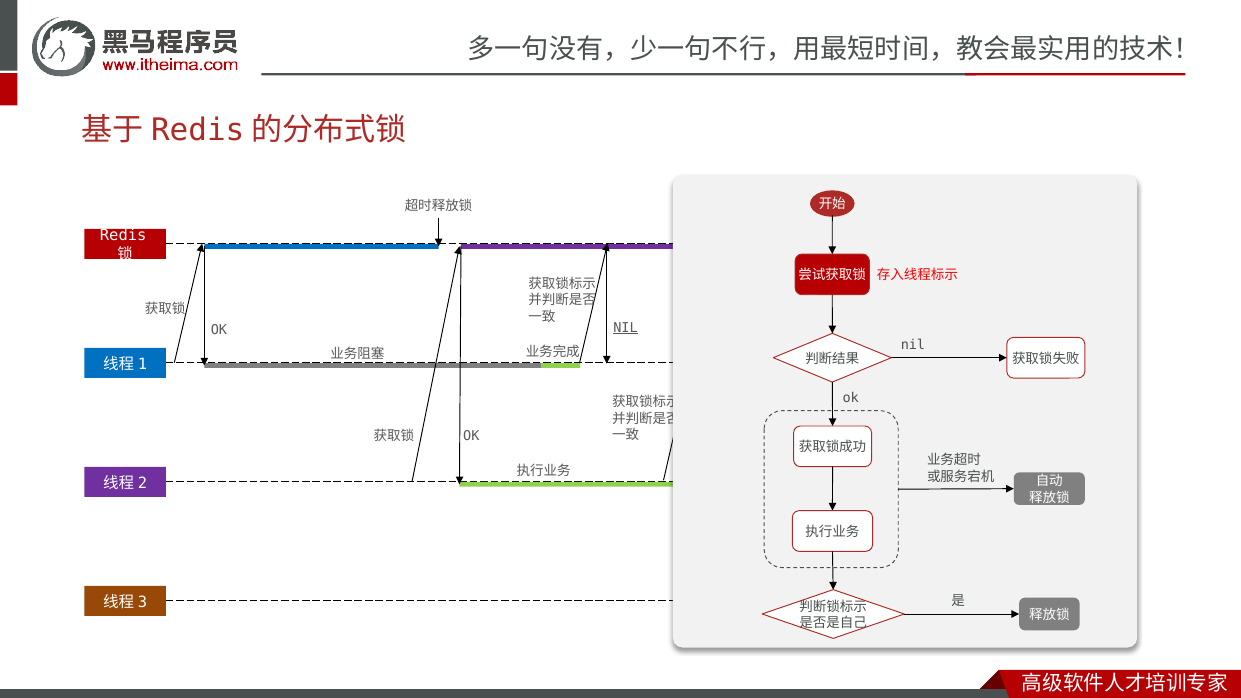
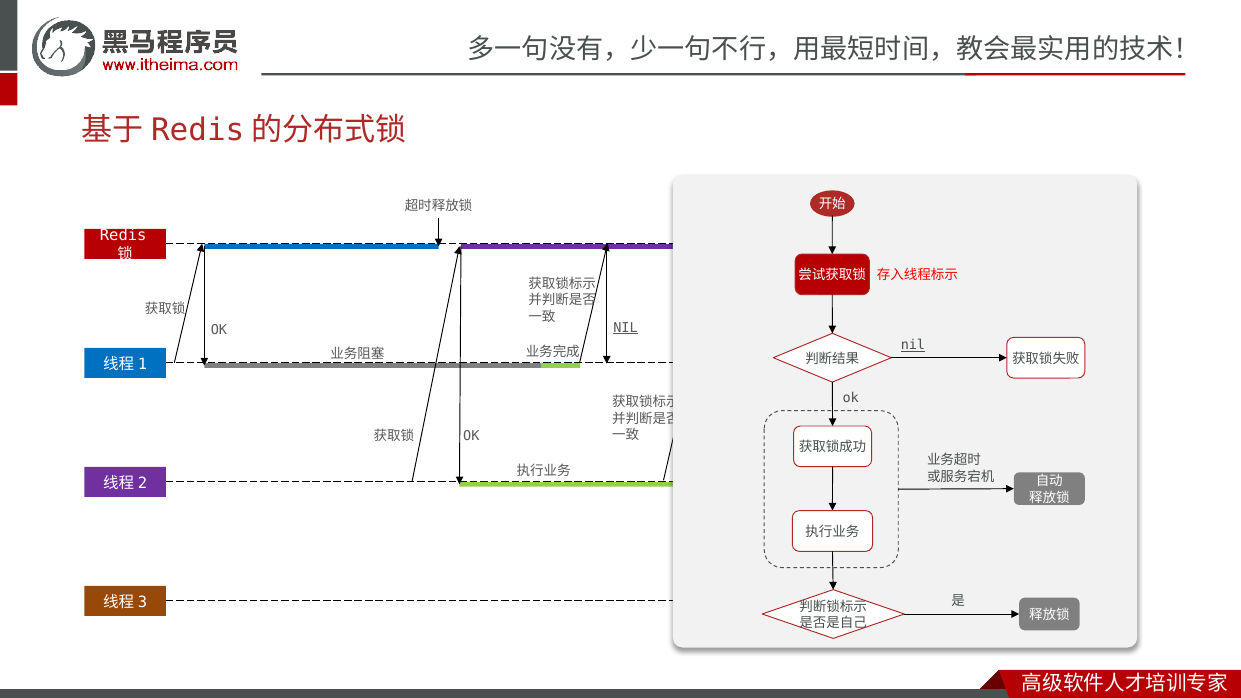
nil at (913, 346) underline: none -> present
